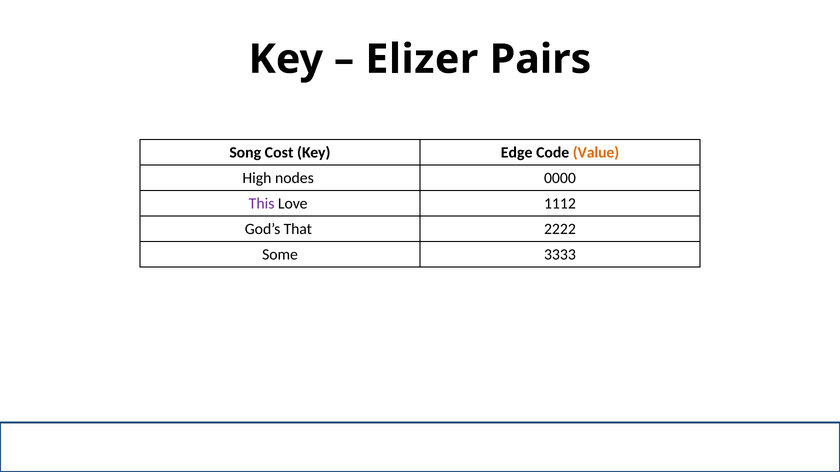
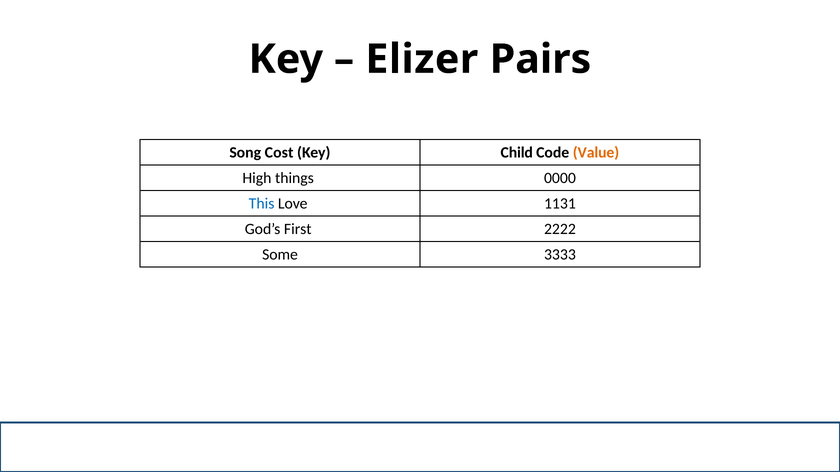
Edge: Edge -> Child
nodes: nodes -> things
This colour: purple -> blue
1112: 1112 -> 1131
That: That -> First
